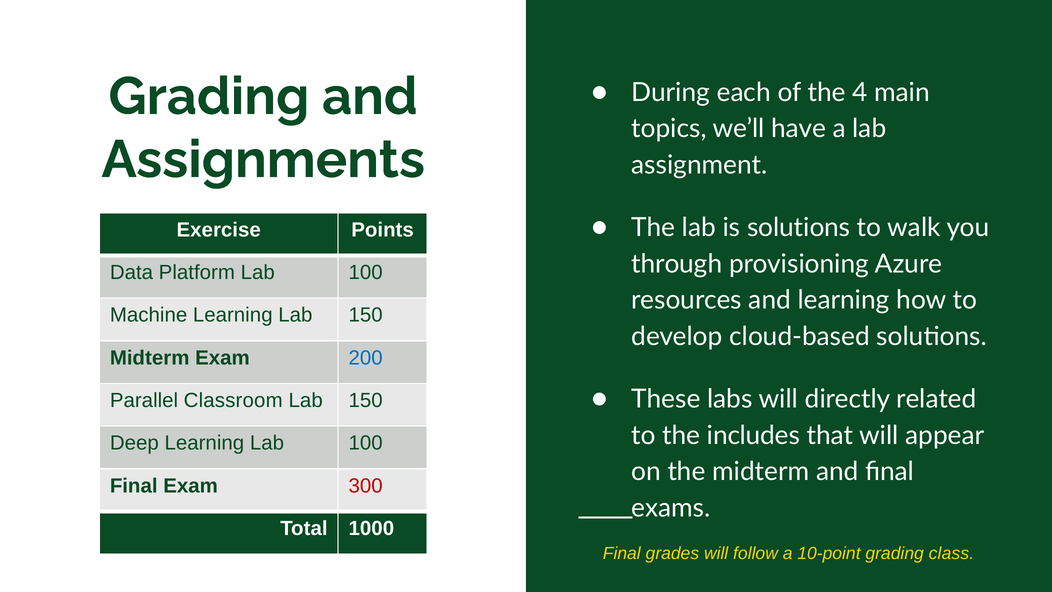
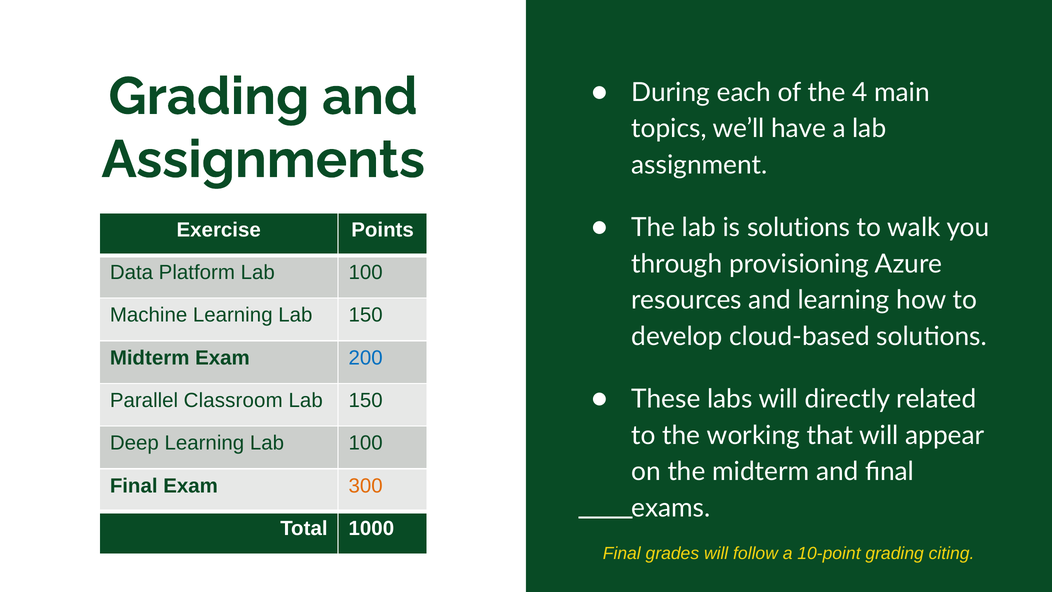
includes: includes -> working
300 colour: red -> orange
class: class -> citing
